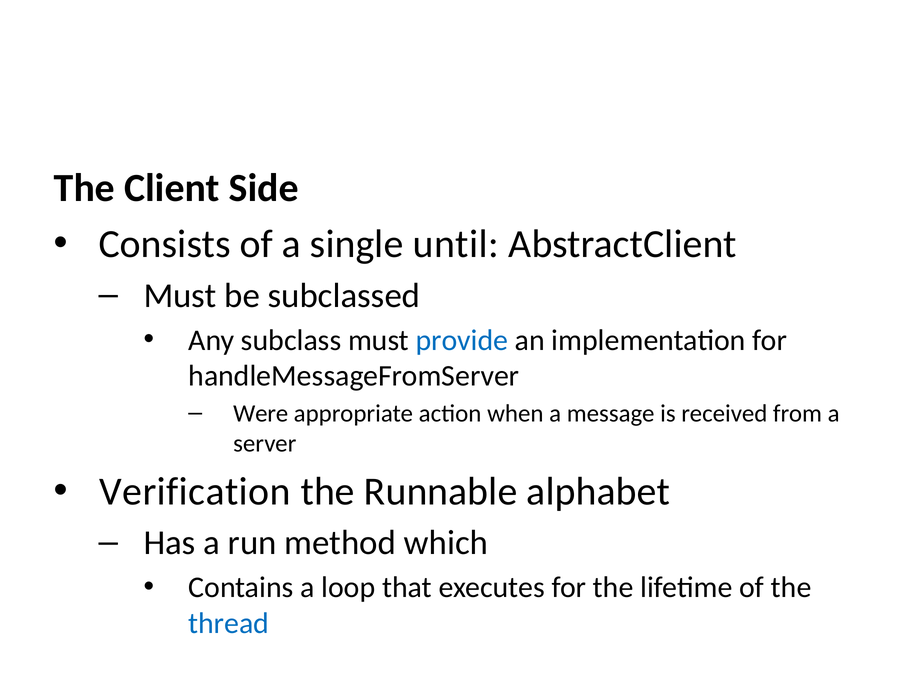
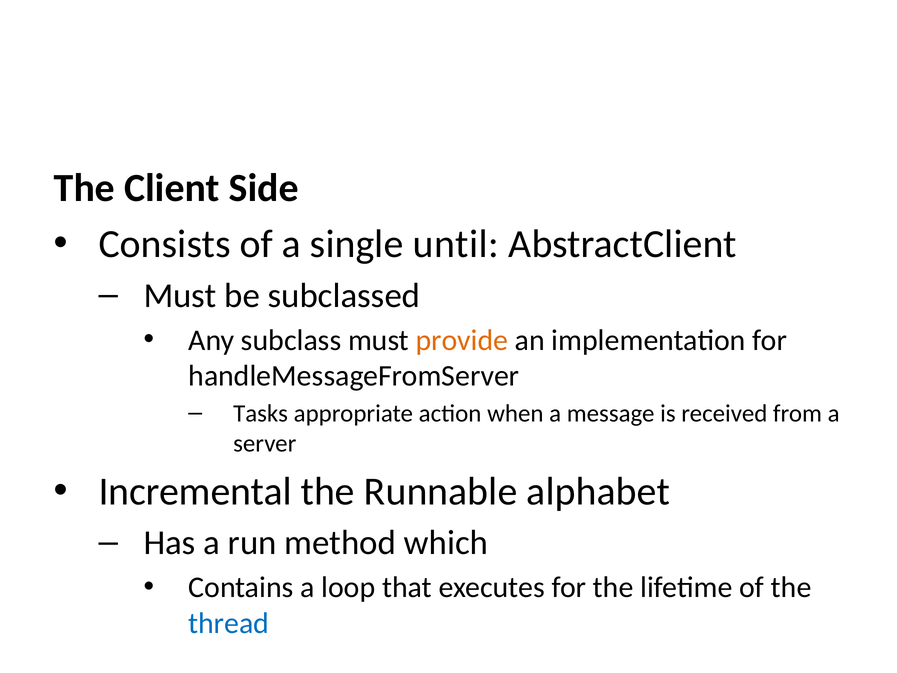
provide colour: blue -> orange
Were: Were -> Tasks
Verification: Verification -> Incremental
